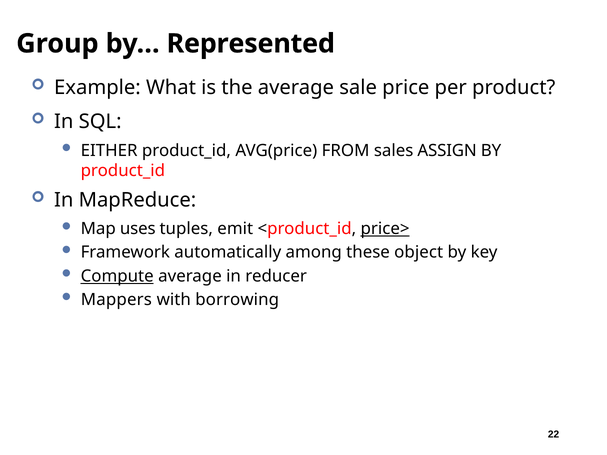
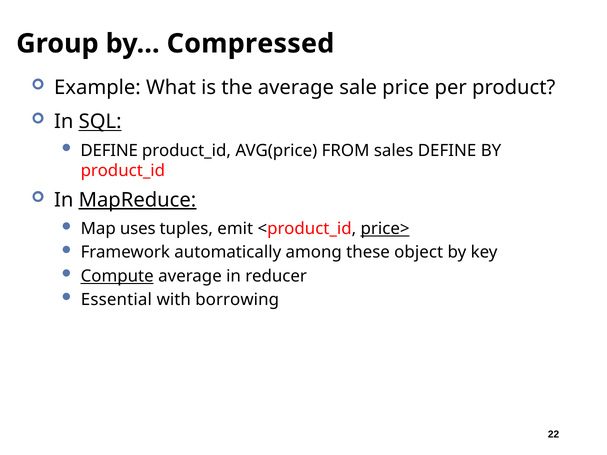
Represented: Represented -> Compressed
SQL underline: none -> present
EITHER at (109, 151): EITHER -> DEFINE
sales ASSIGN: ASSIGN -> DEFINE
MapReduce underline: none -> present
Mappers: Mappers -> Essential
